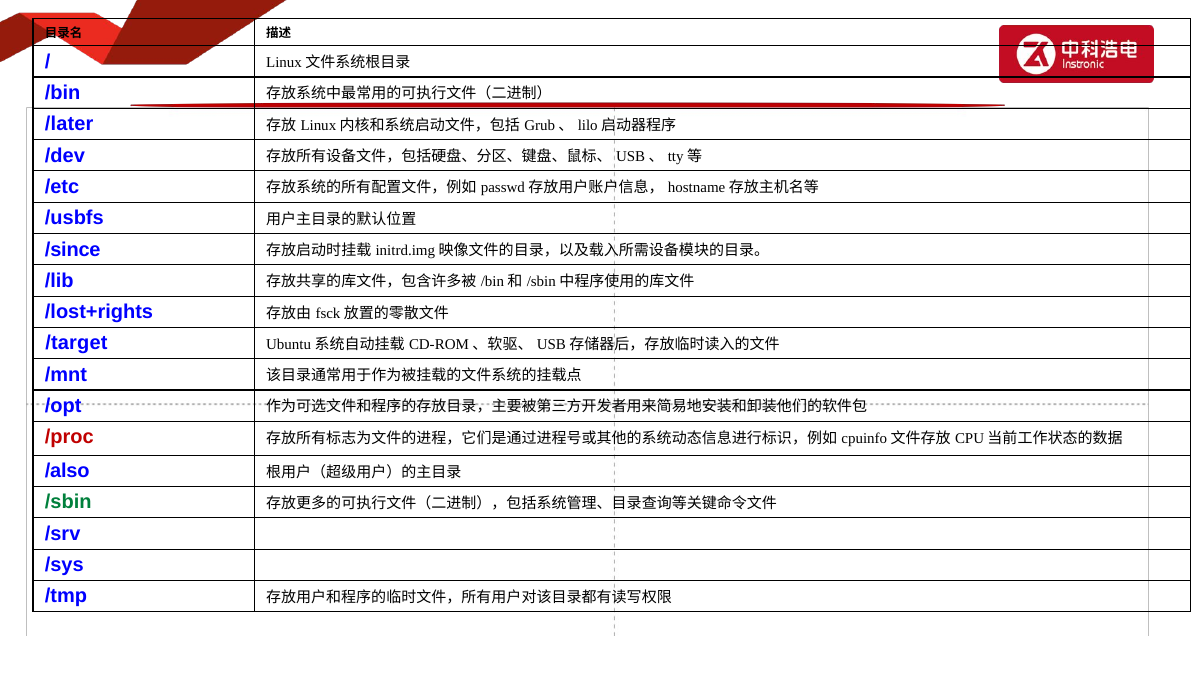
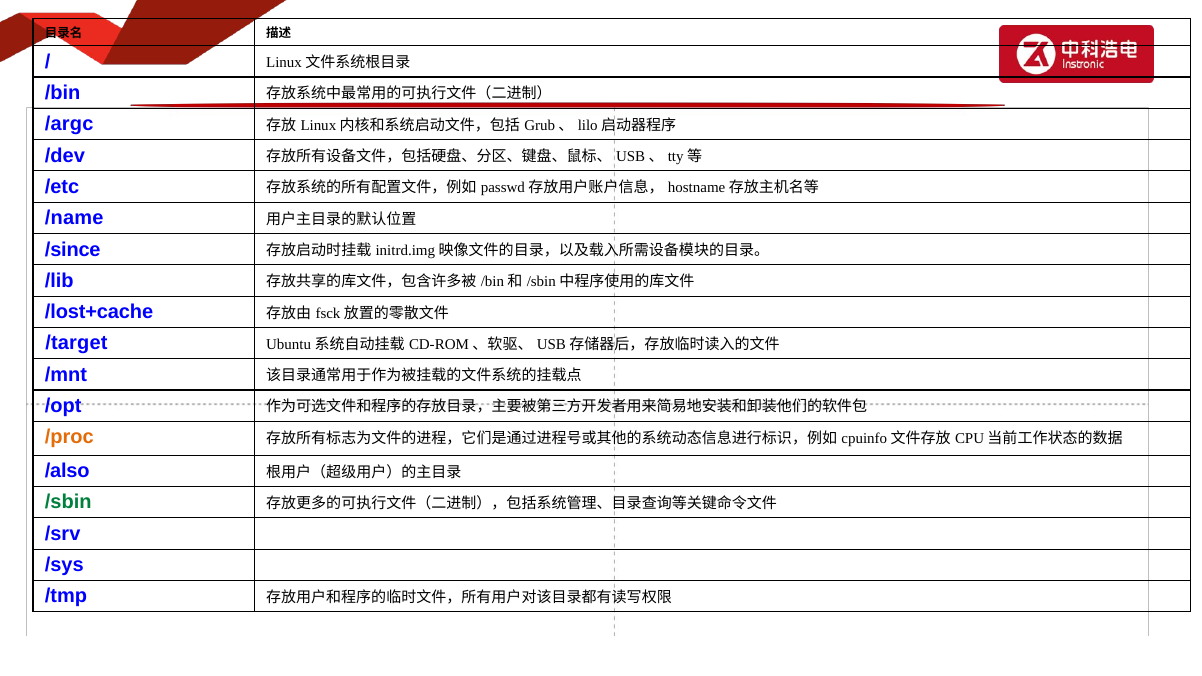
/later: /later -> /argc
/usbfs: /usbfs -> /name
/lost+rights: /lost+rights -> /lost+cache
/proc colour: red -> orange
